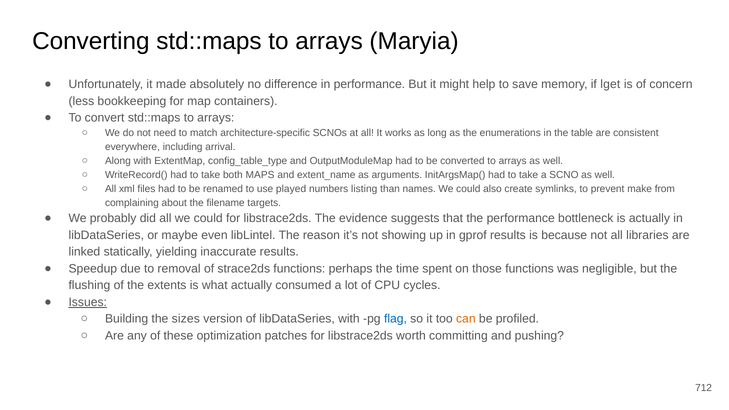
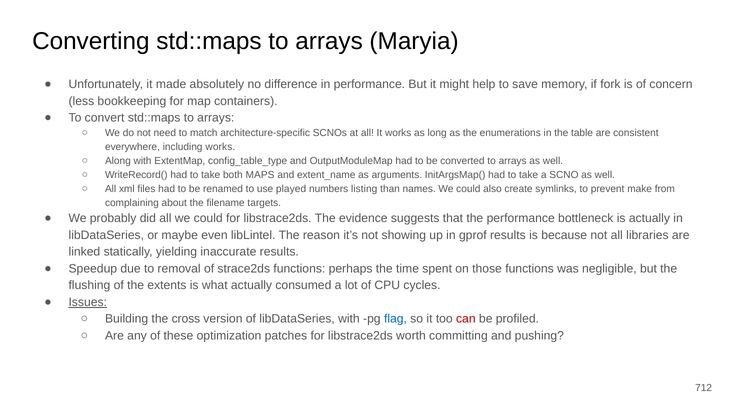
lget: lget -> fork
including arrival: arrival -> works
sizes: sizes -> cross
can colour: orange -> red
